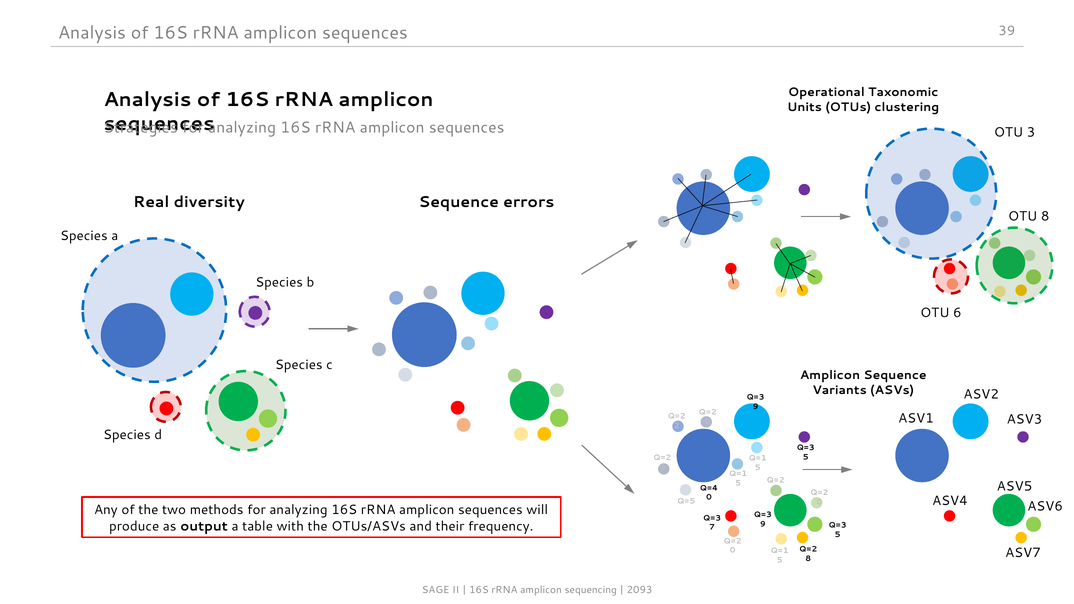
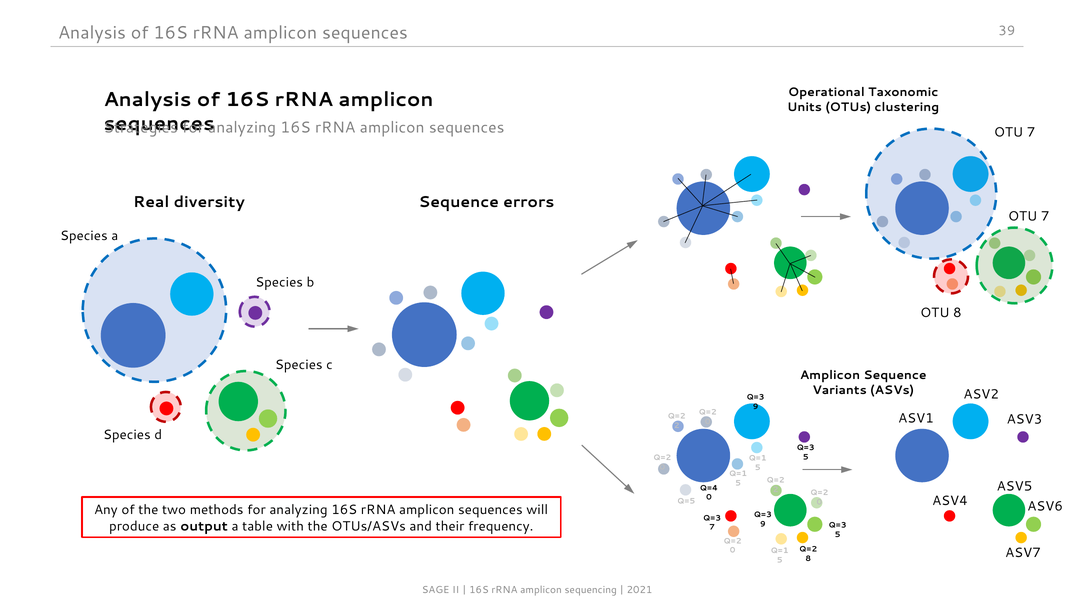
3 at (1031, 132): 3 -> 7
8 at (1045, 216): 8 -> 7
OTU 6: 6 -> 8
2093: 2093 -> 2021
